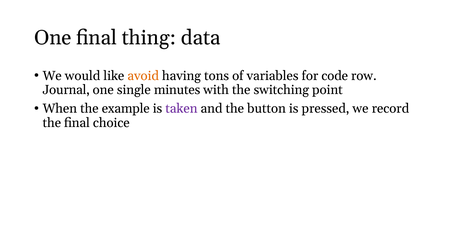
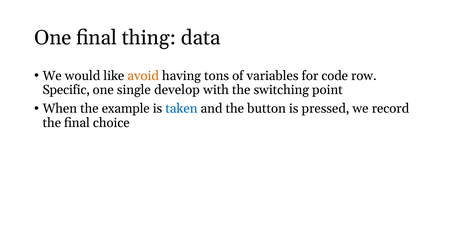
Journal: Journal -> Specific
minutes: minutes -> develop
taken colour: purple -> blue
